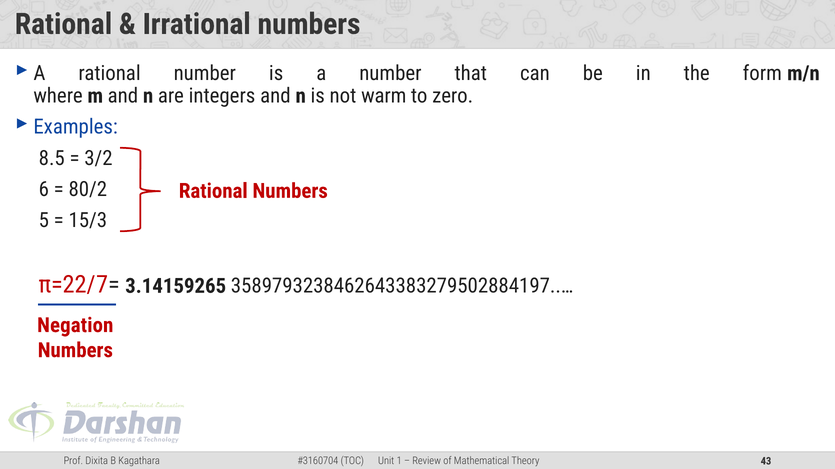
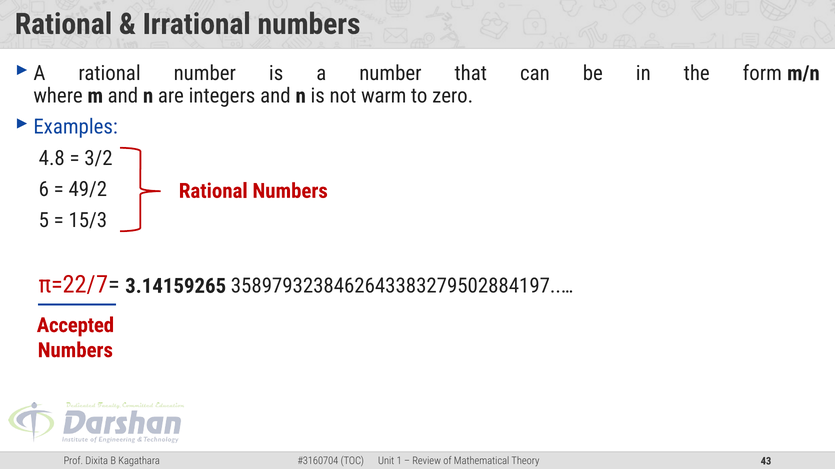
8.5: 8.5 -> 4.8
80/2: 80/2 -> 49/2
Negation: Negation -> Accepted
